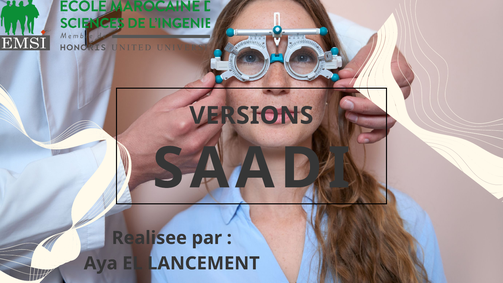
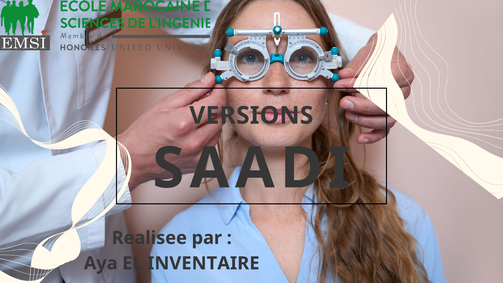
LANCEMENT: LANCEMENT -> INVENTAIRE
